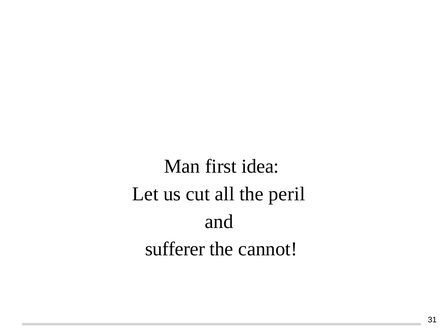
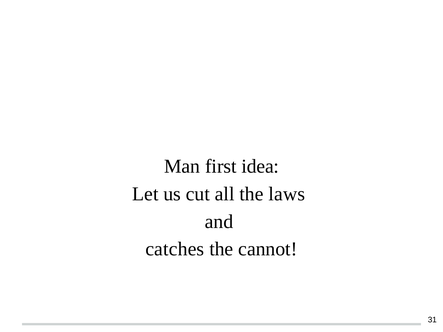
peril: peril -> laws
sufferer: sufferer -> catches
